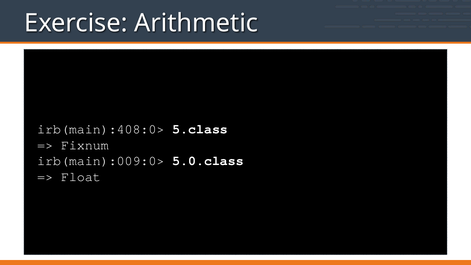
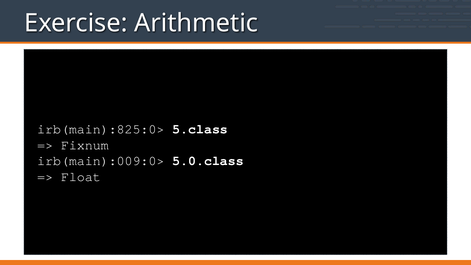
irb(main):408:0>: irb(main):408:0> -> irb(main):825:0>
